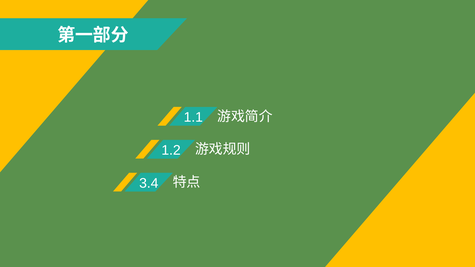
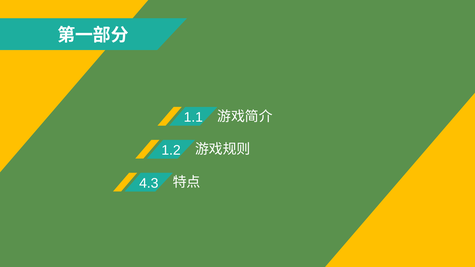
3.4: 3.4 -> 4.3
